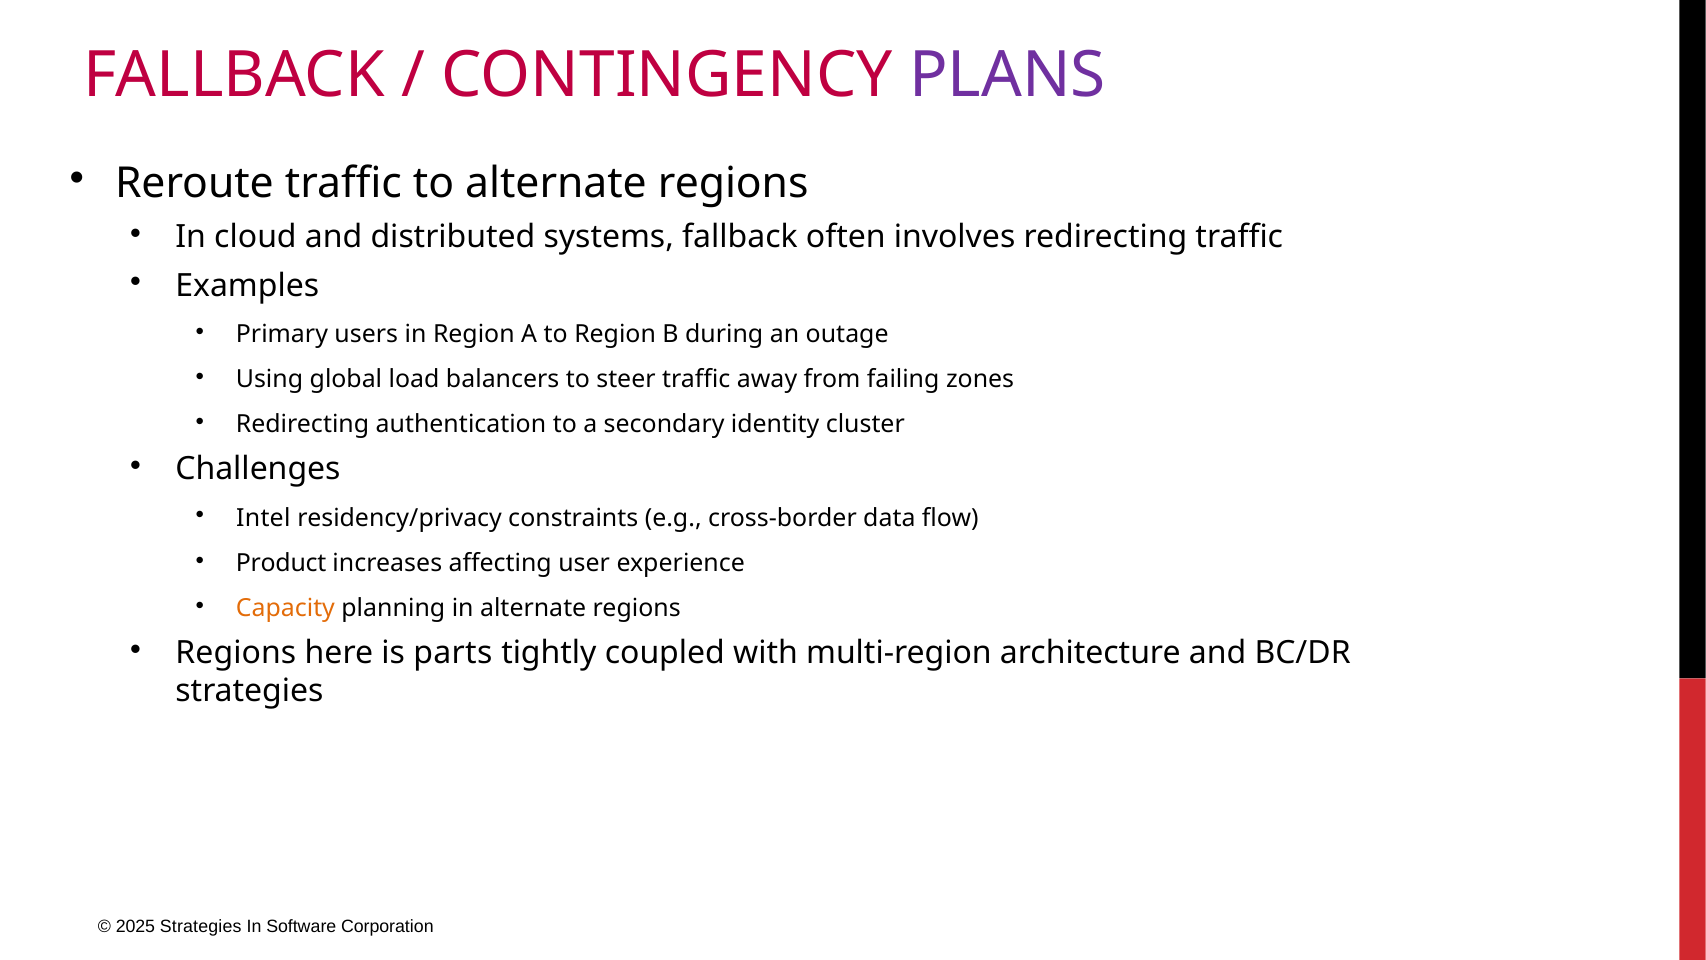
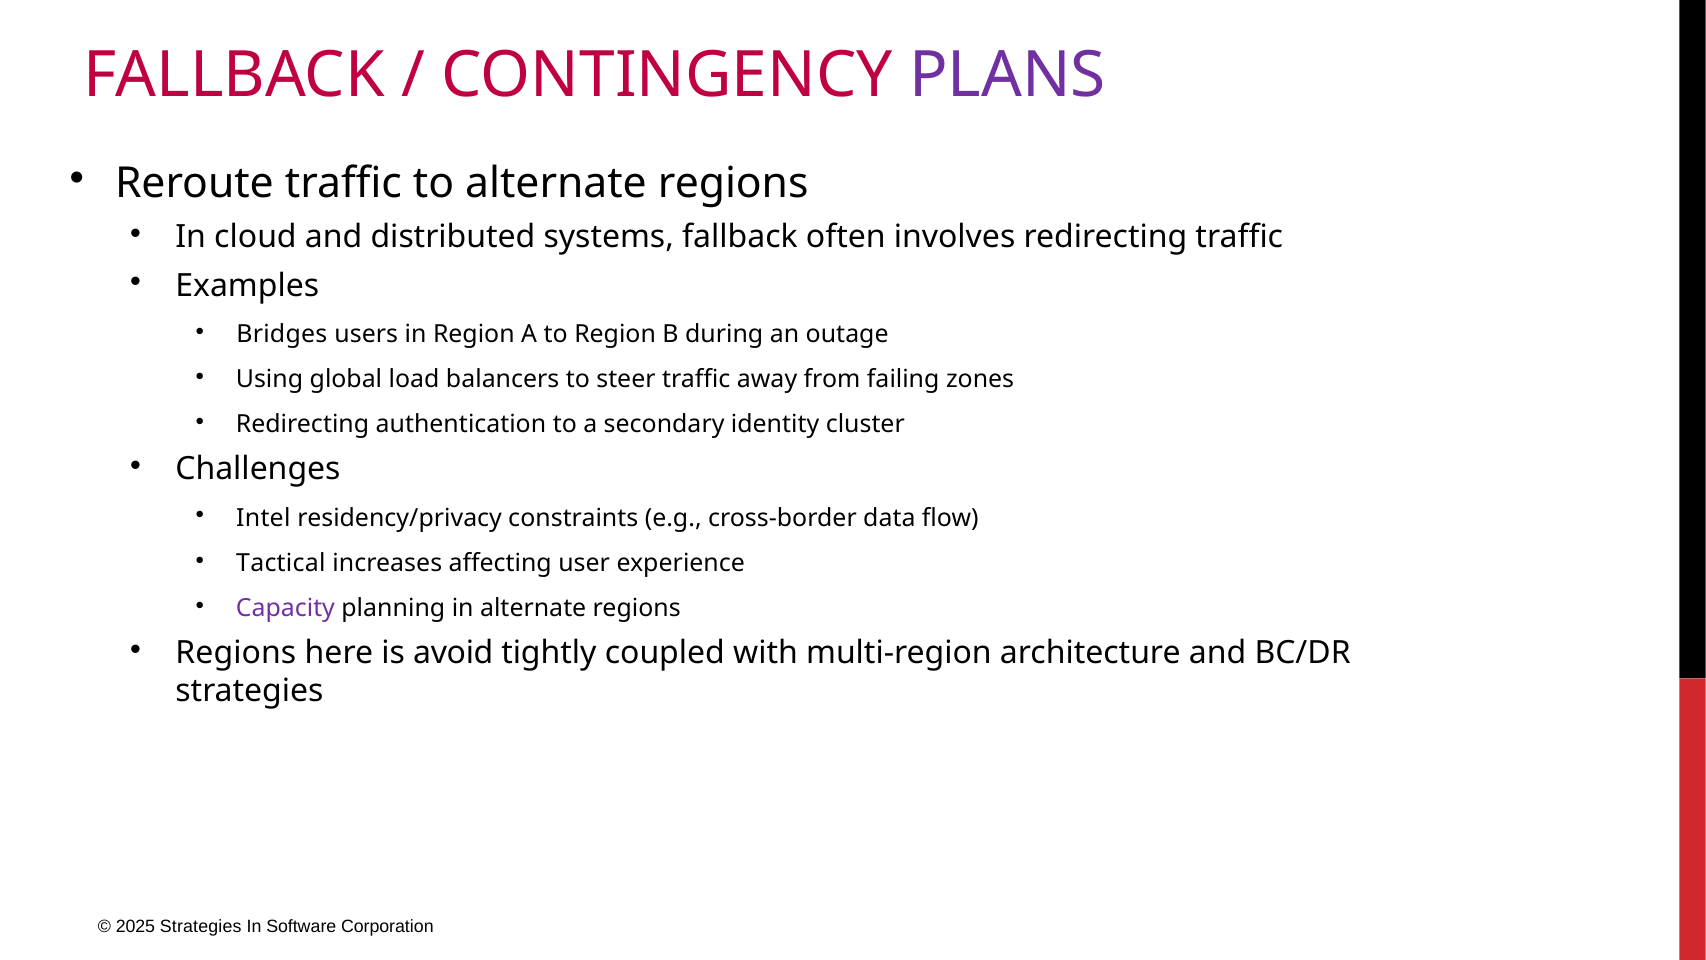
Primary: Primary -> Bridges
Product: Product -> Tactical
Capacity colour: orange -> purple
parts: parts -> avoid
